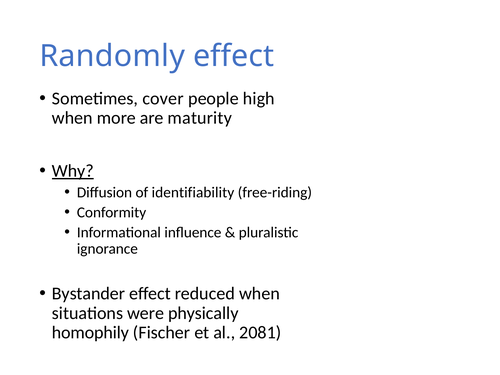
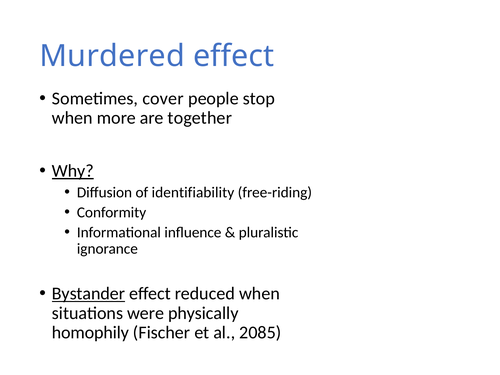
Randomly: Randomly -> Murdered
high: high -> stop
maturity: maturity -> together
Bystander underline: none -> present
2081: 2081 -> 2085
